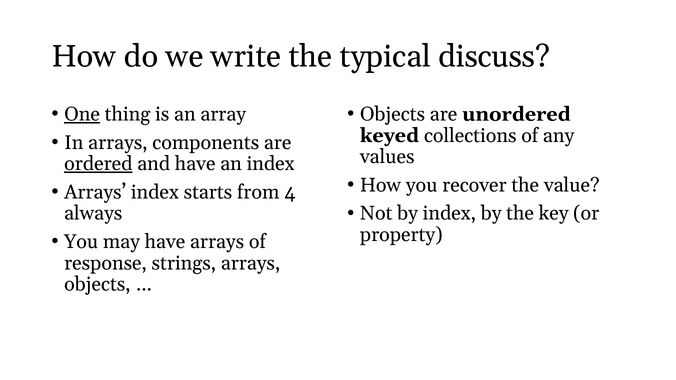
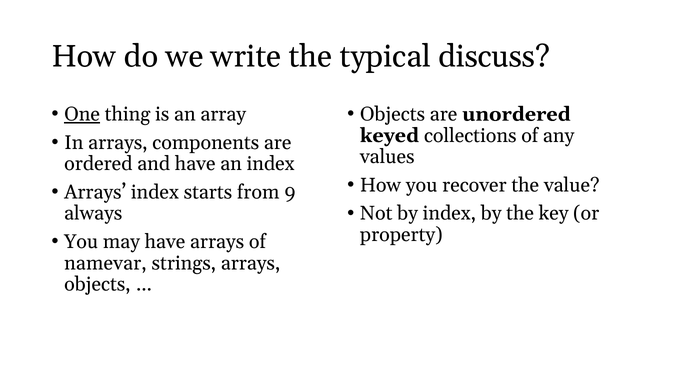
ordered underline: present -> none
4: 4 -> 9
response: response -> namevar
